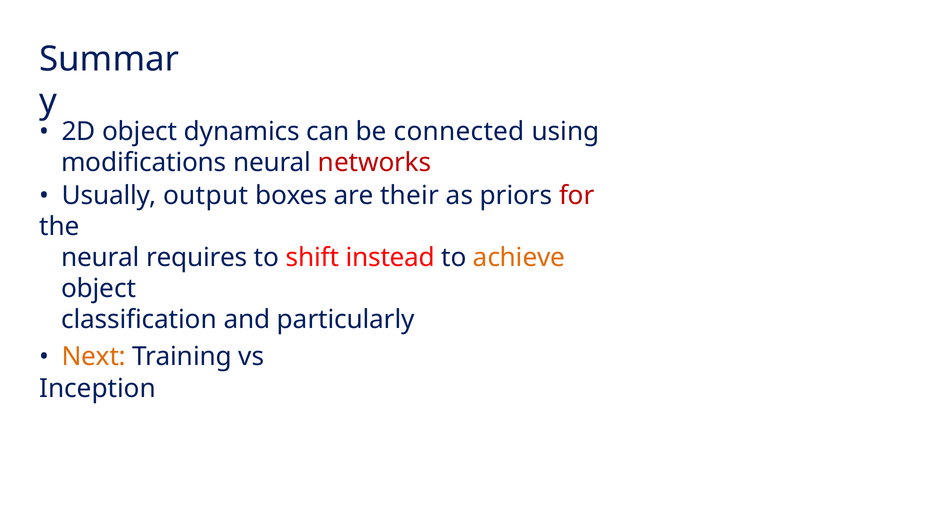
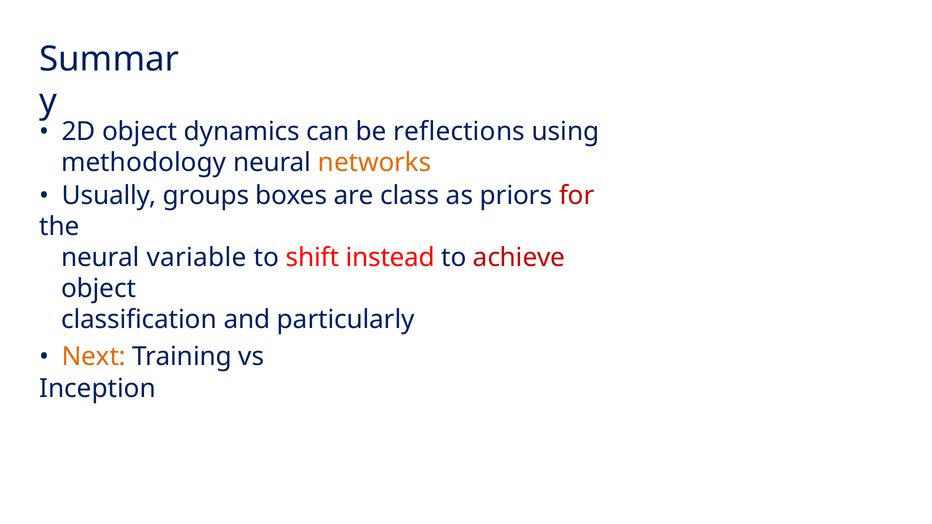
connected: connected -> reflections
modifications: modifications -> methodology
networks colour: red -> orange
output: output -> groups
their: their -> class
requires: requires -> variable
achieve colour: orange -> red
